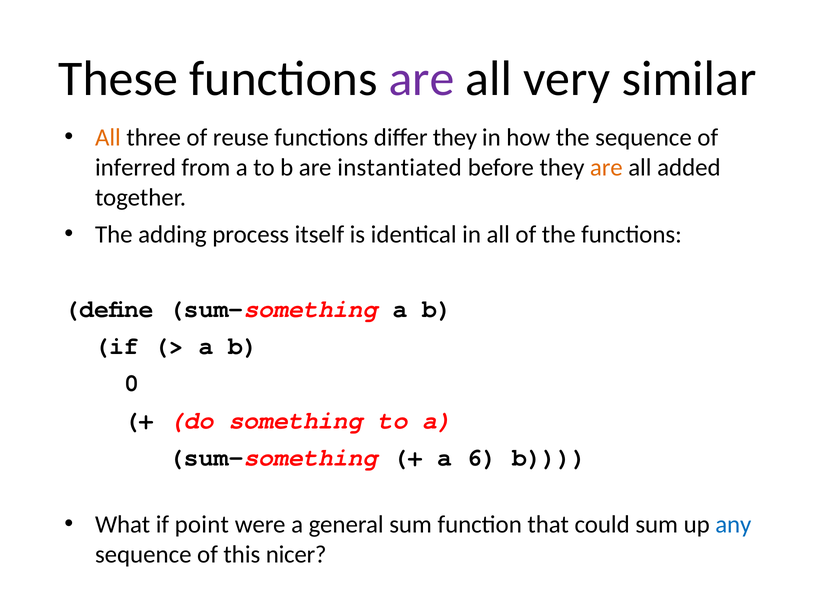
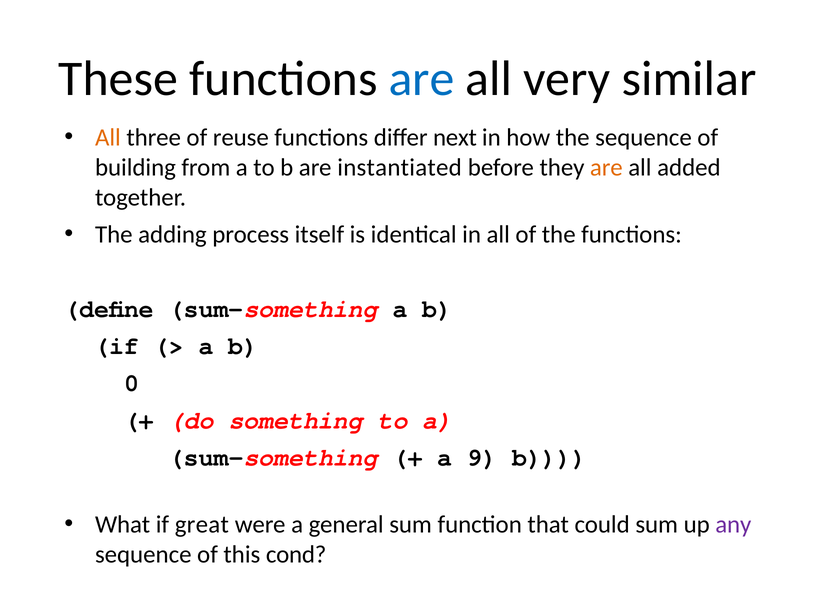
are at (422, 79) colour: purple -> blue
differ they: they -> next
inferred: inferred -> building
6: 6 -> 9
point: point -> great
any colour: blue -> purple
nicer: nicer -> cond
